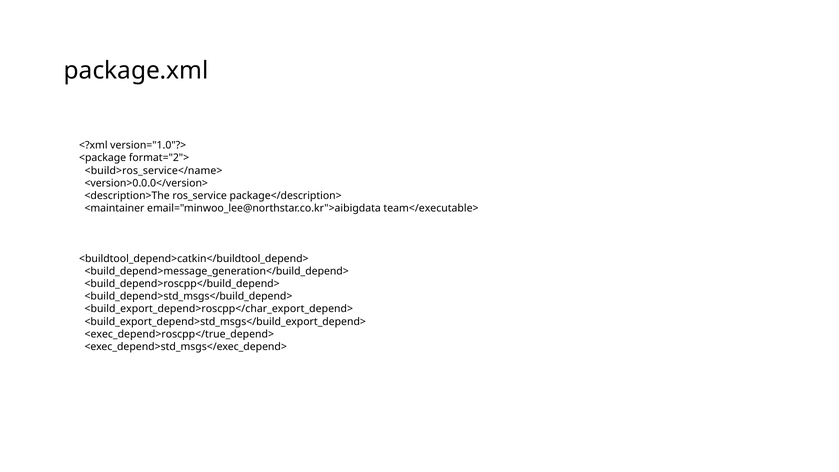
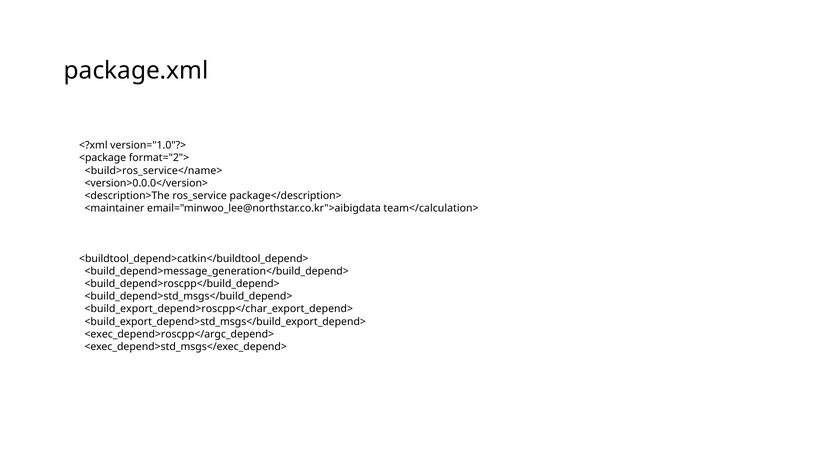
team</executable>: team</executable> -> team</calculation>
<exec_depend>roscpp</true_depend>: <exec_depend>roscpp</true_depend> -> <exec_depend>roscpp</argc_depend>
